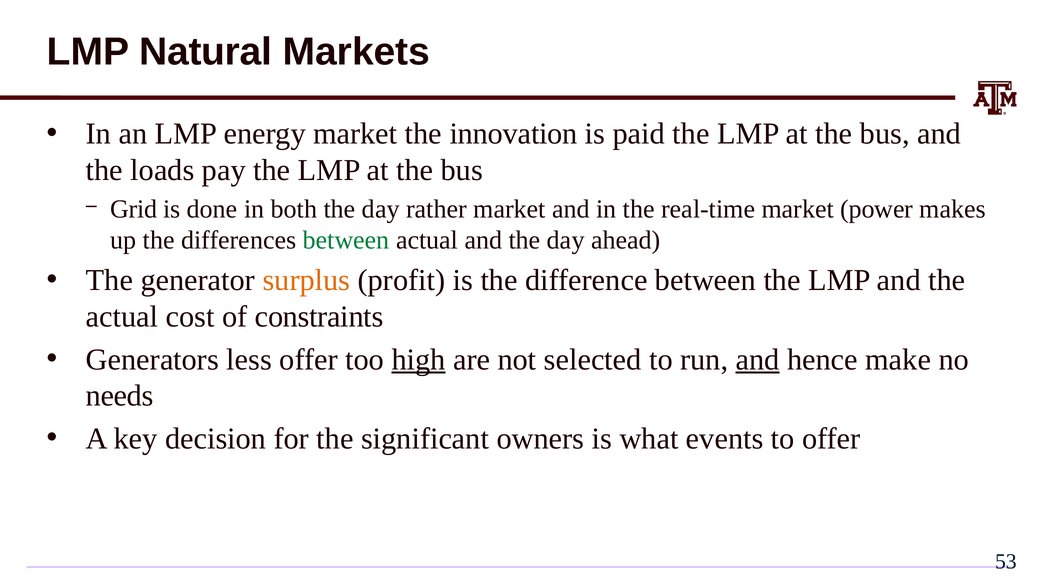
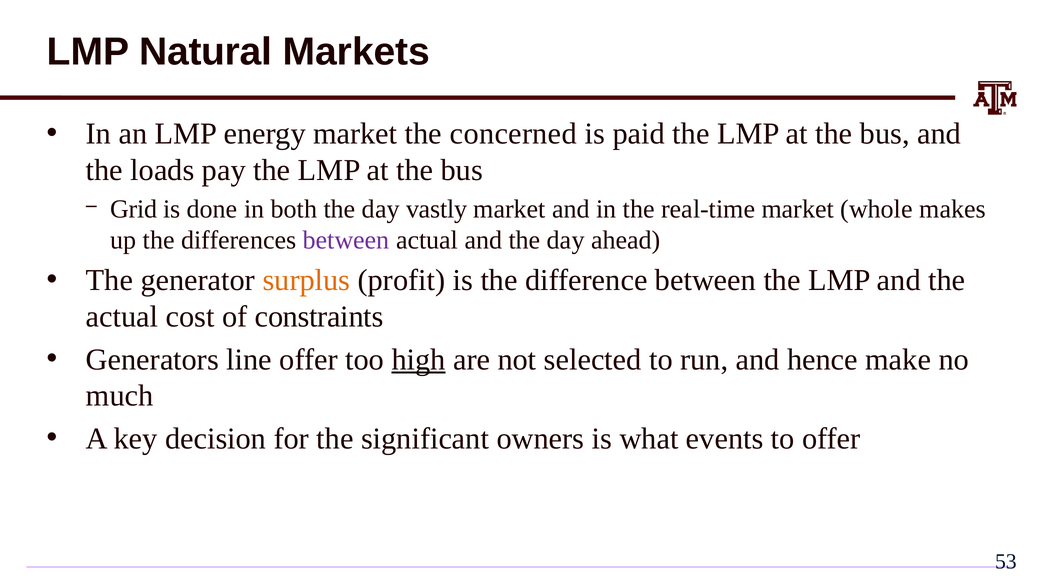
innovation: innovation -> concerned
rather: rather -> vastly
power: power -> whole
between at (346, 240) colour: green -> purple
less: less -> line
and at (758, 360) underline: present -> none
needs: needs -> much
